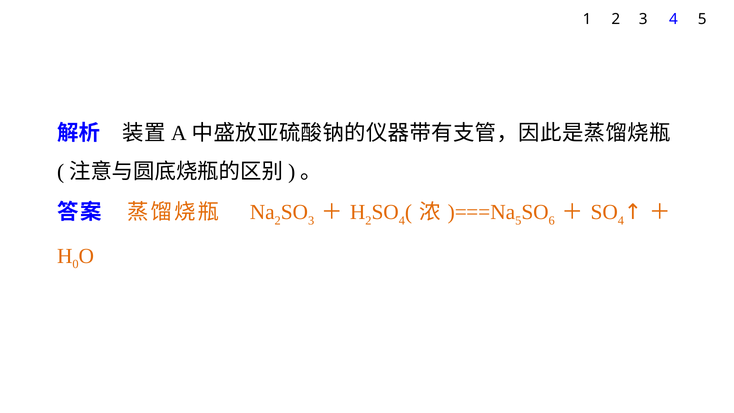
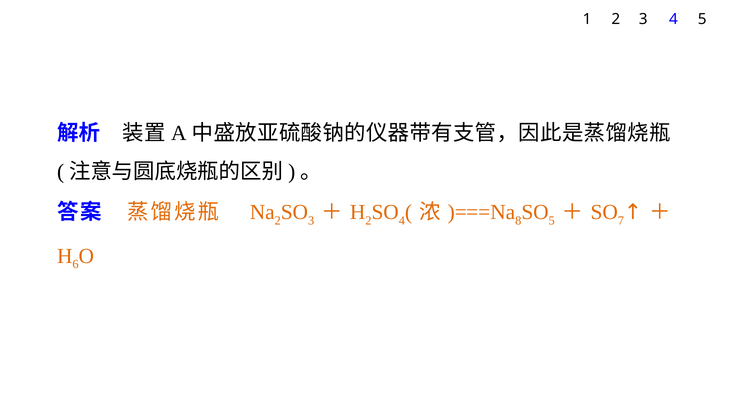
5 at (518, 221): 5 -> 8
6 at (552, 221): 6 -> 5
4 at (621, 221): 4 -> 7
0: 0 -> 6
